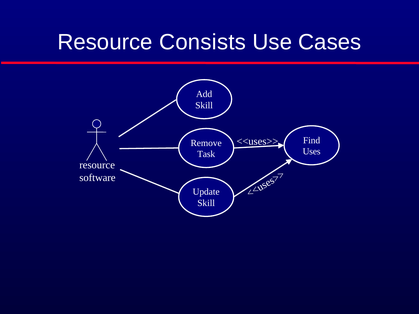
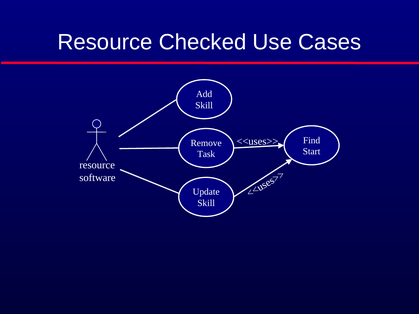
Consists: Consists -> Checked
Uses: Uses -> Start
